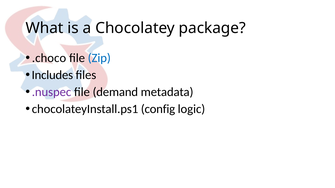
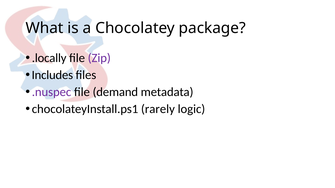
.choco: .choco -> .locally
Zip colour: blue -> purple
config: config -> rarely
